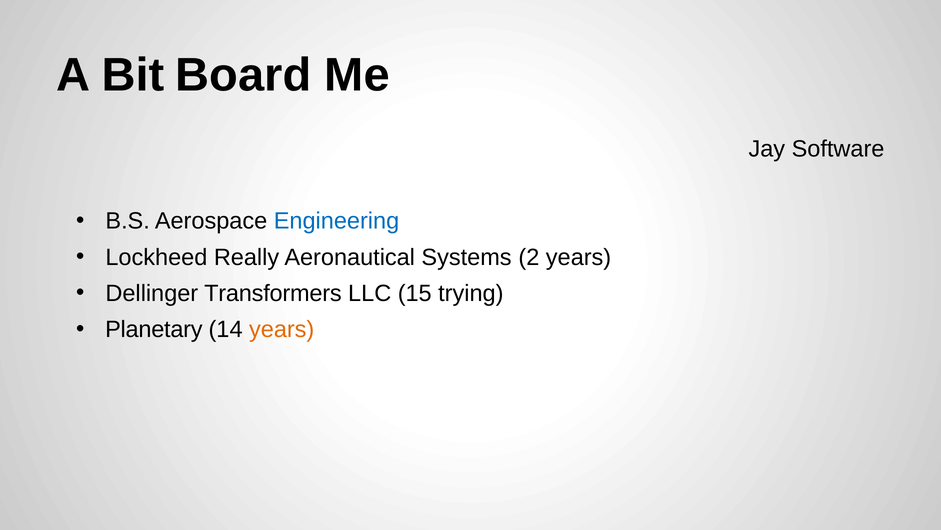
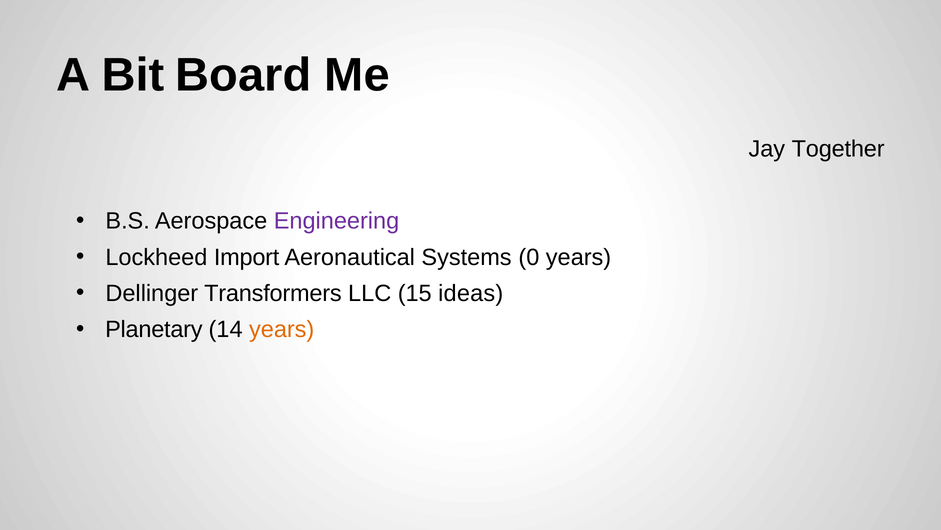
Software: Software -> Together
Engineering colour: blue -> purple
Really: Really -> Import
2: 2 -> 0
trying: trying -> ideas
